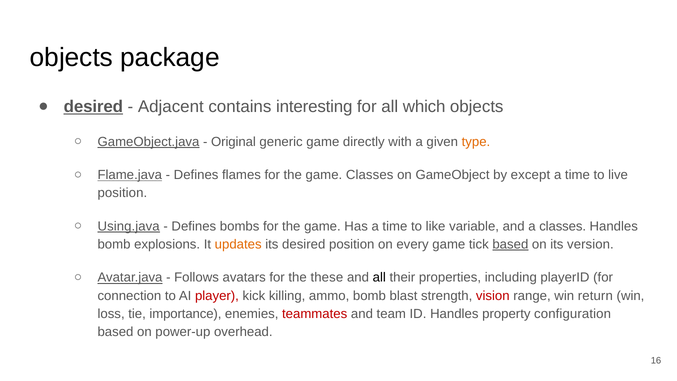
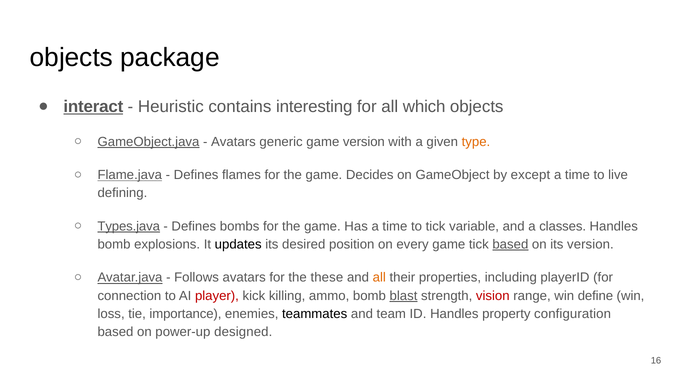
desired at (93, 106): desired -> interact
Adjacent: Adjacent -> Heuristic
Original at (233, 142): Original -> Avatars
game directly: directly -> version
game Classes: Classes -> Decides
position at (122, 193): position -> defining
Using.java: Using.java -> Types.java
to like: like -> tick
updates colour: orange -> black
all at (379, 277) colour: black -> orange
blast underline: none -> present
return: return -> define
teammates colour: red -> black
overhead: overhead -> designed
